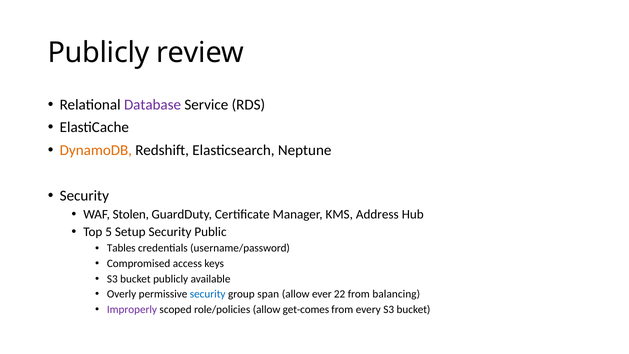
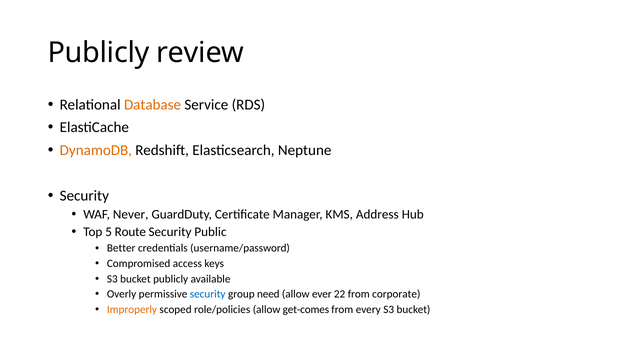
Database colour: purple -> orange
Stolen: Stolen -> Never
Setup: Setup -> Route
Tables: Tables -> Better
span: span -> need
balancing: balancing -> corporate
Improperly colour: purple -> orange
